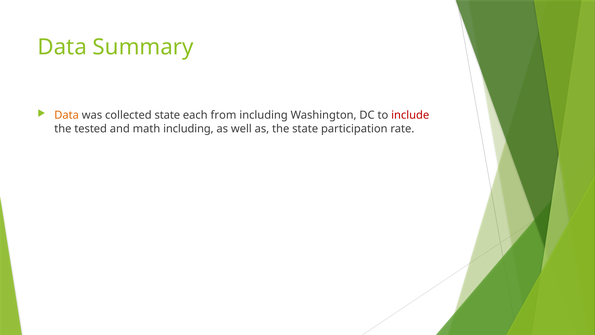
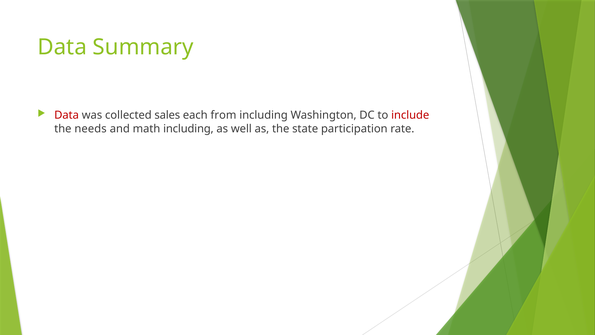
Data at (67, 115) colour: orange -> red
collected state: state -> sales
tested: tested -> needs
